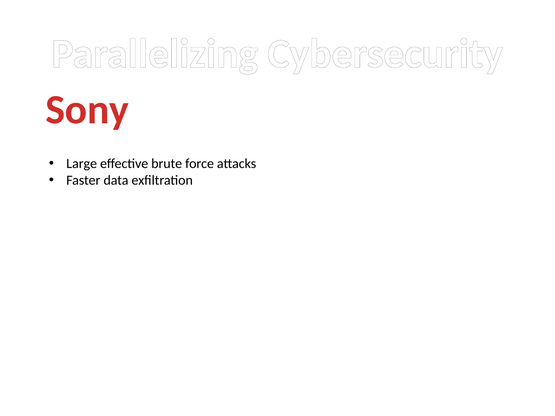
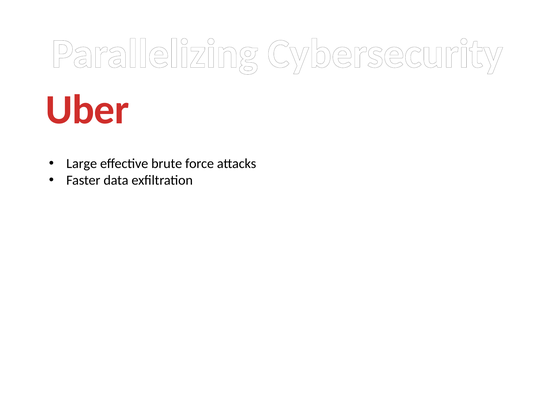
Sony: Sony -> Uber
